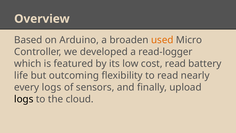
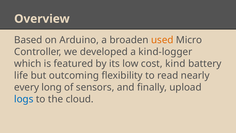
read-logger: read-logger -> kind-logger
cost read: read -> kind
every logs: logs -> long
logs at (24, 99) colour: black -> blue
